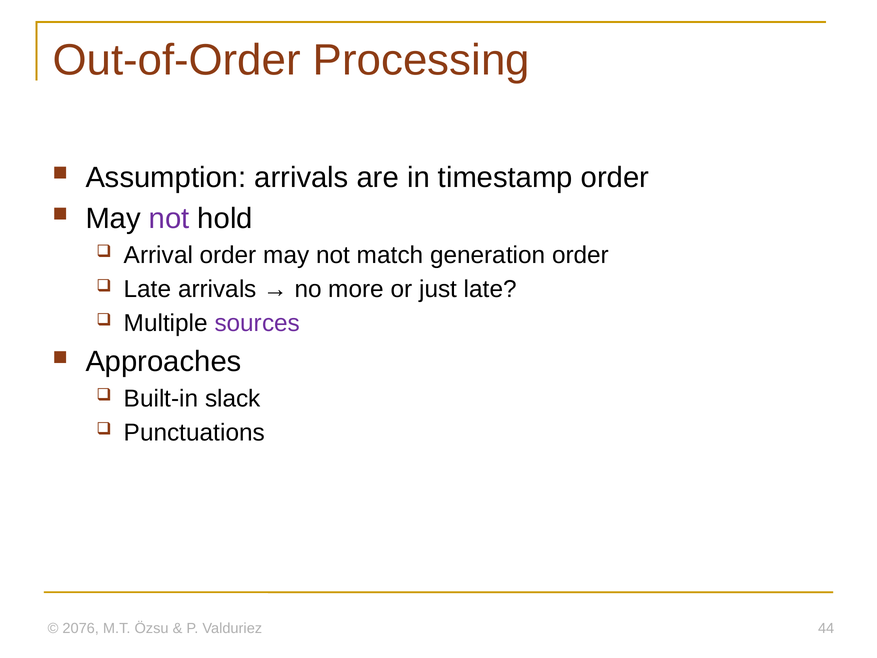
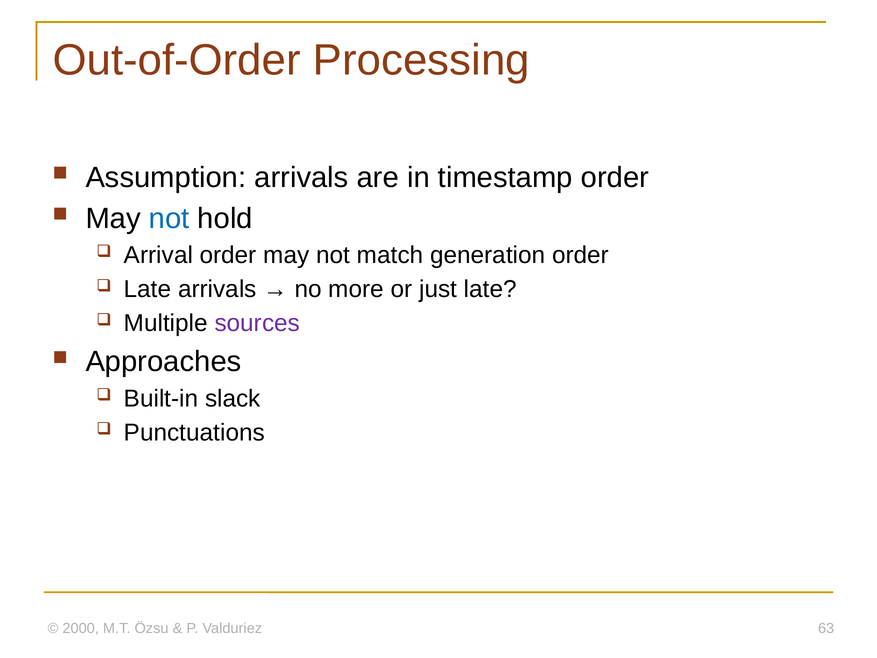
not at (169, 218) colour: purple -> blue
2076: 2076 -> 2000
44: 44 -> 63
